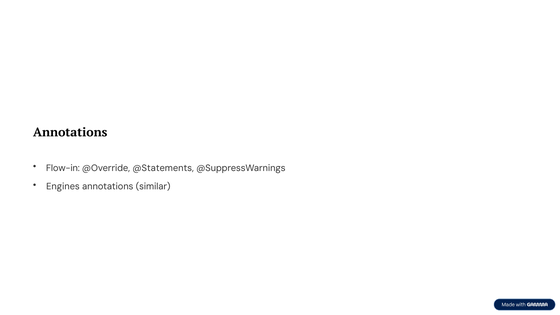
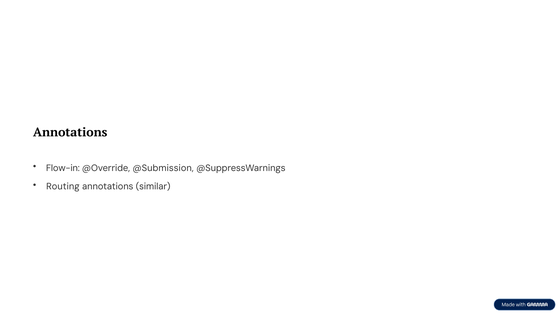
@Statements: @Statements -> @Submission
Engines: Engines -> Routing
